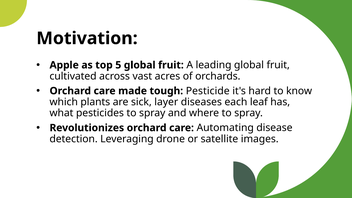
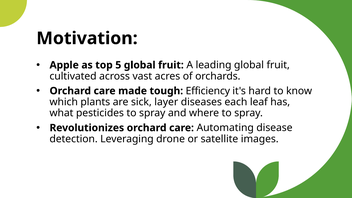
Pesticide: Pesticide -> Efficiency
